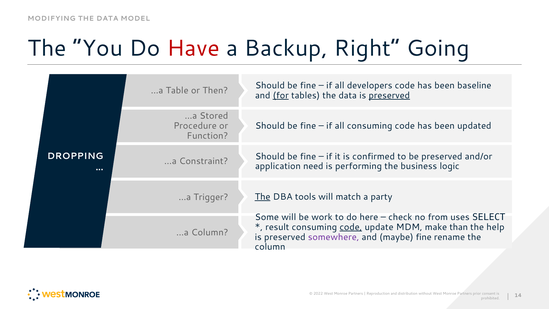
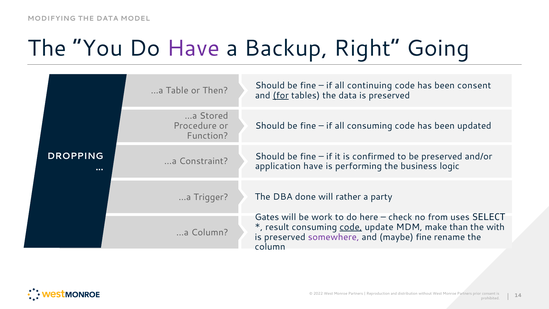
Have at (193, 48) colour: red -> purple
developers: developers -> continuing
been baseline: baseline -> consent
preserved at (389, 95) underline: present -> none
application need: need -> have
The at (263, 197) underline: present -> none
tools: tools -> done
match: match -> rather
Some: Some -> Gates
help: help -> with
